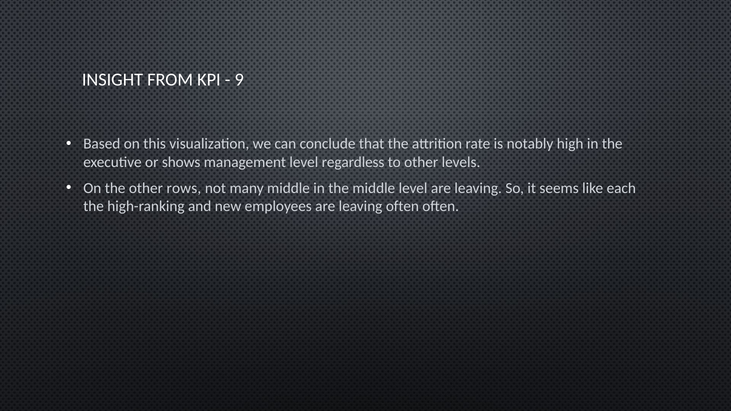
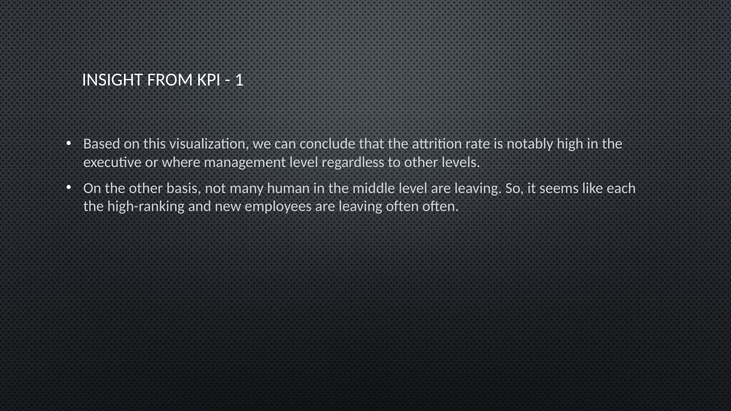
9: 9 -> 1
shows: shows -> where
rows: rows -> basis
many middle: middle -> human
